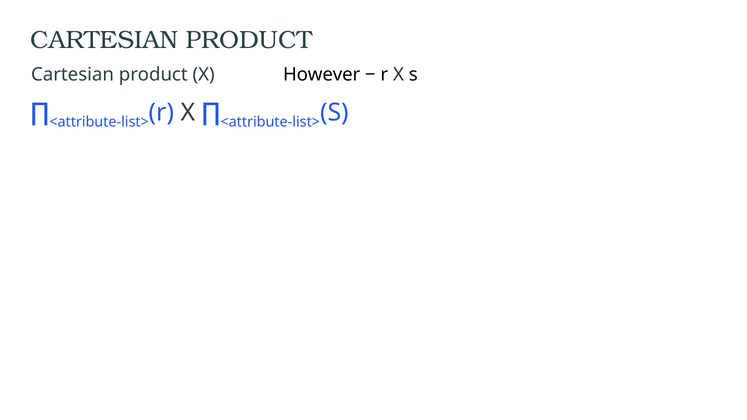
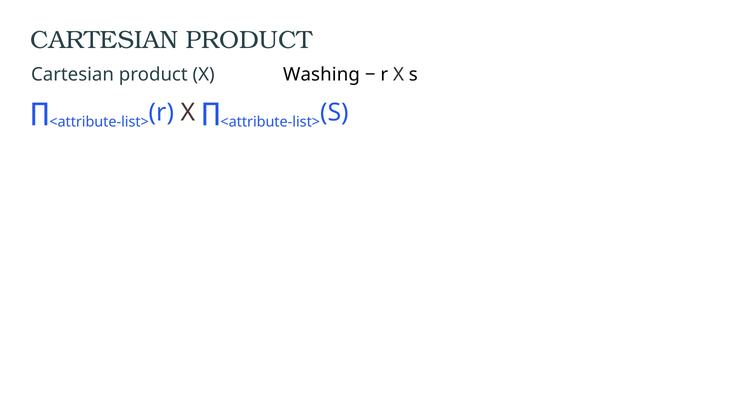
However: However -> Washing
